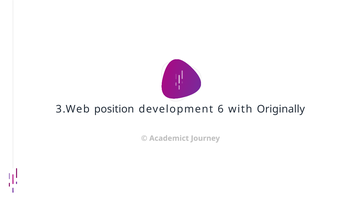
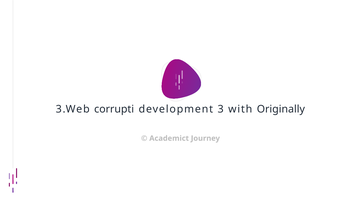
position: position -> corrupti
6: 6 -> 3
